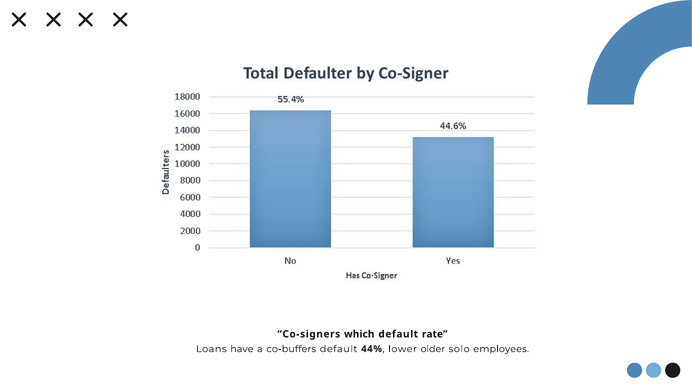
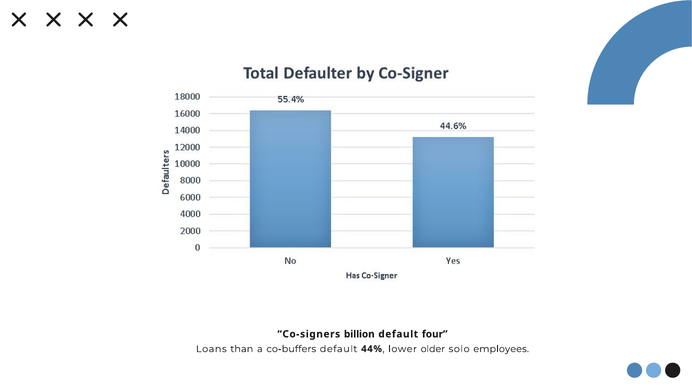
which: which -> billion
rate: rate -> four
have: have -> than
